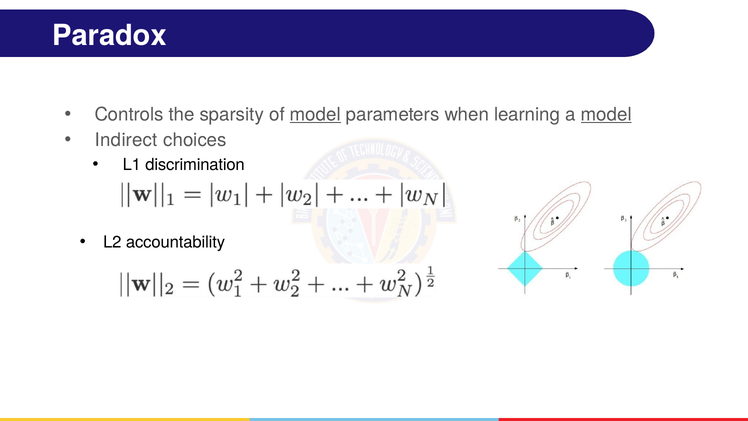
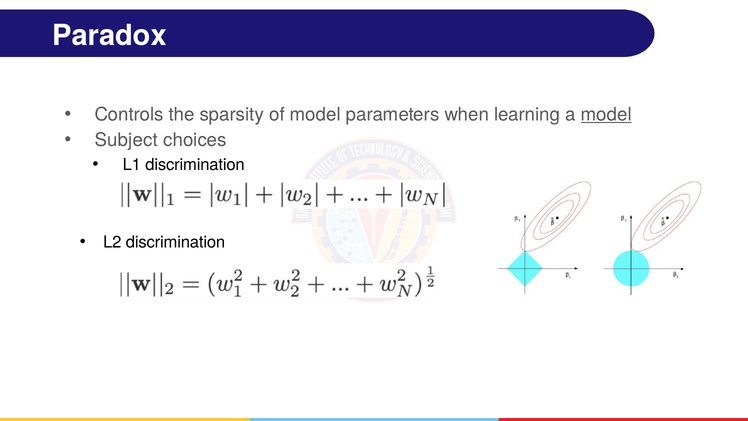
model at (315, 114) underline: present -> none
Indirect: Indirect -> Subject
L2 accountability: accountability -> discrimination
